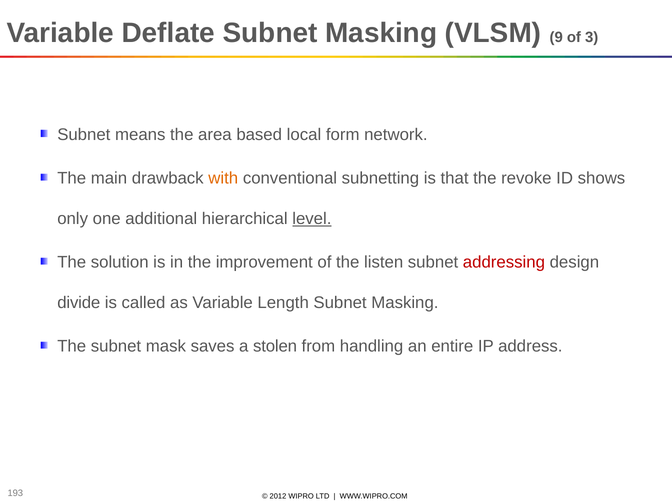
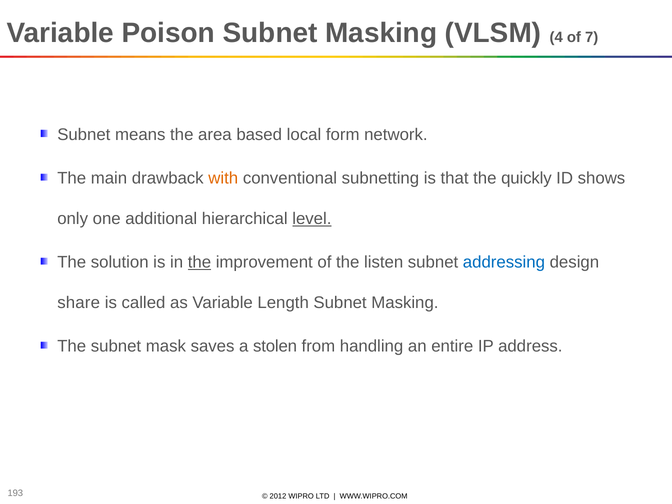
Deflate: Deflate -> Poison
9: 9 -> 4
3: 3 -> 7
revoke: revoke -> quickly
the at (199, 262) underline: none -> present
addressing colour: red -> blue
divide: divide -> share
